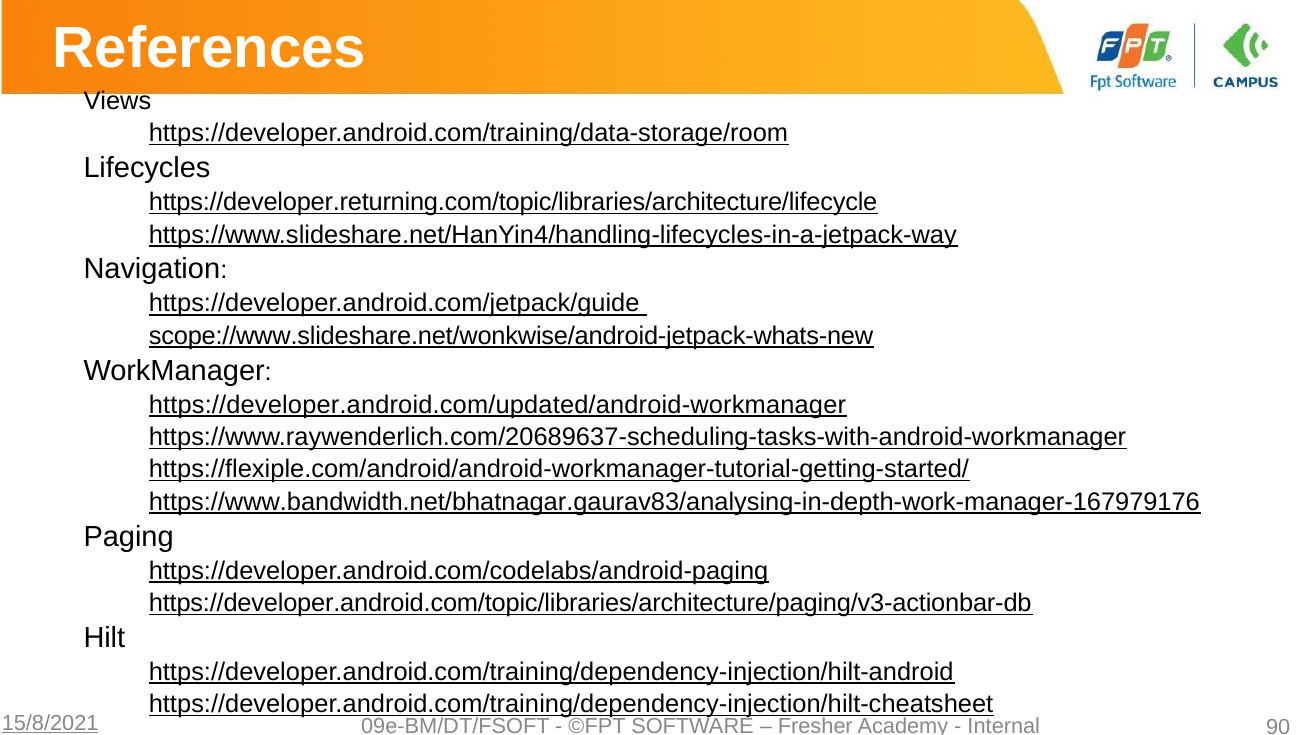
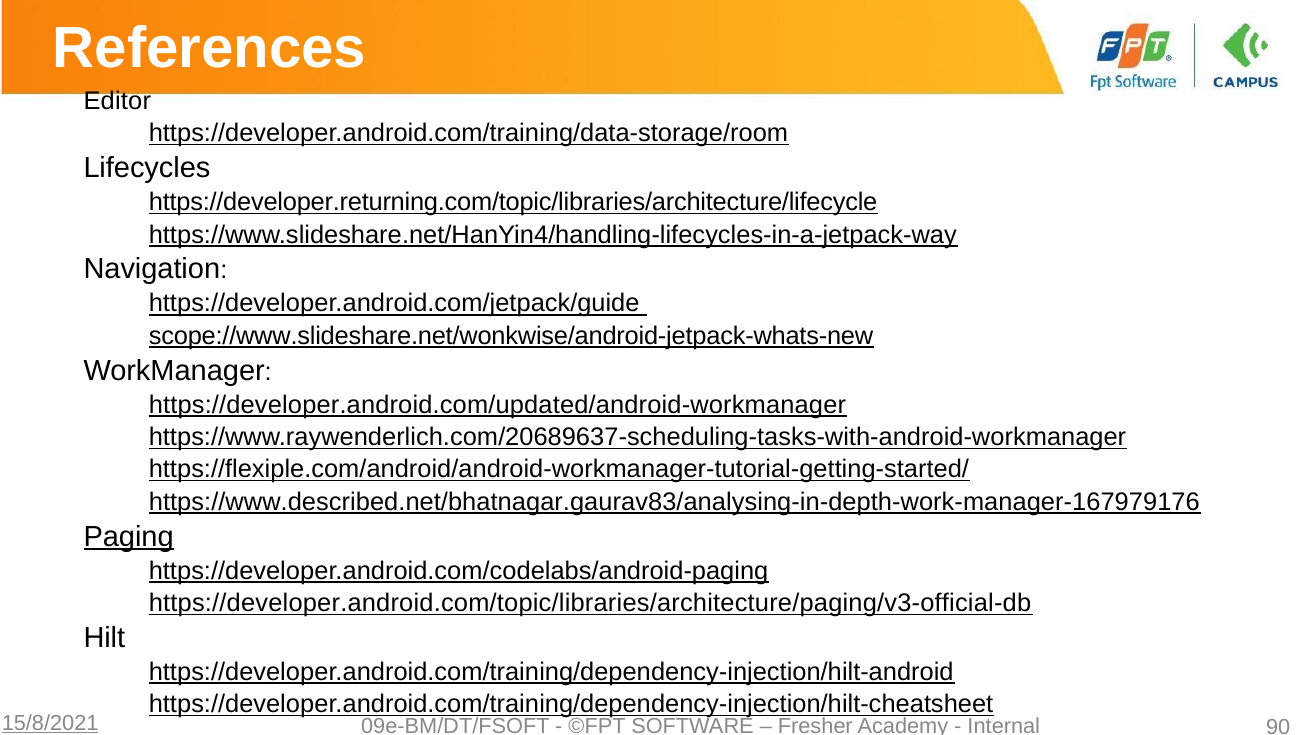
Views: Views -> Editor
https://www.bandwidth.net/bhatnagar.gaurav83/analysing-in-depth-work-manager-167979176: https://www.bandwidth.net/bhatnagar.gaurav83/analysing-in-depth-work-manager-167979176 -> https://www.described.net/bhatnagar.gaurav83/analysing-in-depth-work-manager-167979176
Paging underline: none -> present
https://developer.android.com/topic/libraries/architecture/paging/v3-actionbar-db: https://developer.android.com/topic/libraries/architecture/paging/v3-actionbar-db -> https://developer.android.com/topic/libraries/architecture/paging/v3-official-db
